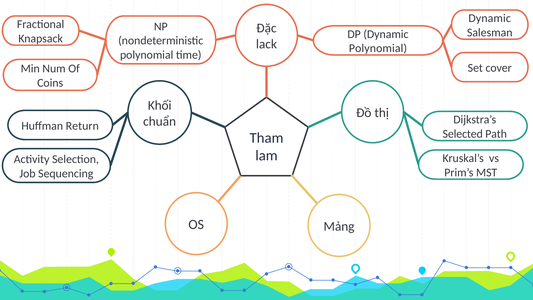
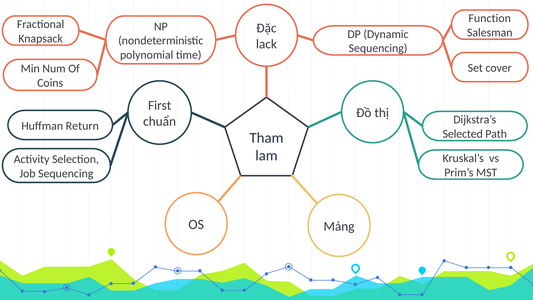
Dynamic at (490, 18): Dynamic -> Function
Polynomial at (378, 48): Polynomial -> Sequencing
Khối: Khối -> First
